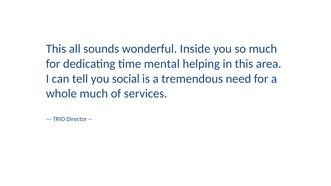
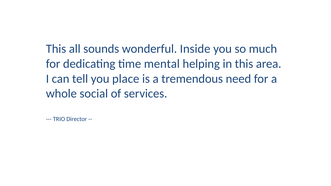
social: social -> place
whole much: much -> social
